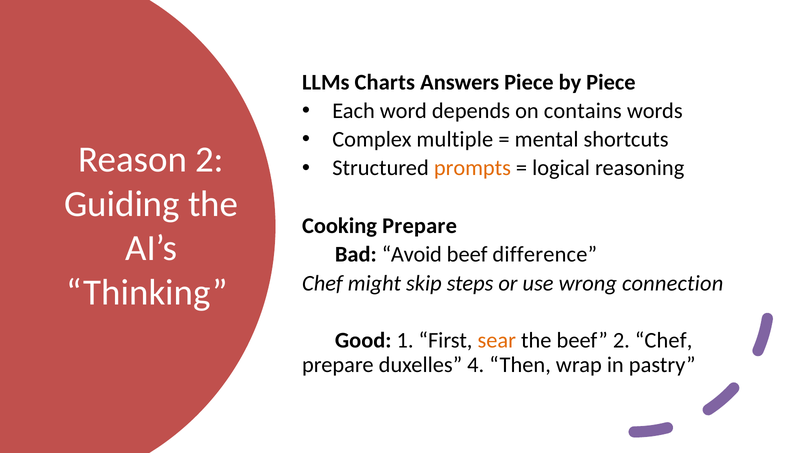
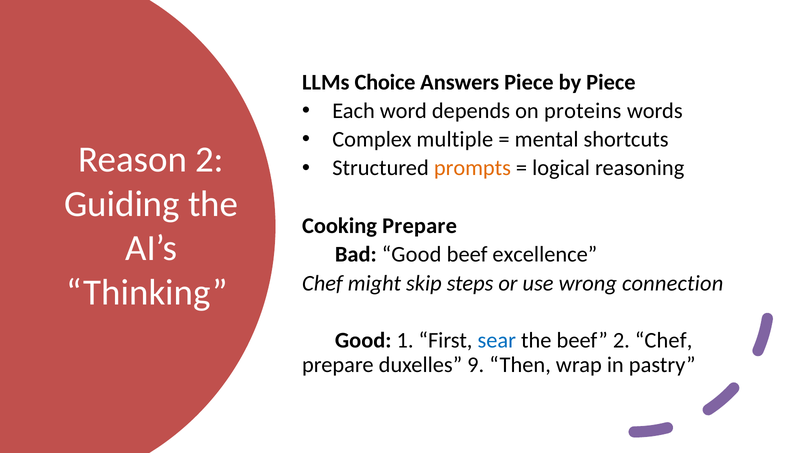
Charts: Charts -> Choice
contains: contains -> proteins
Avoid: Avoid -> Good
difference: difference -> excellence
sear colour: orange -> blue
4: 4 -> 9
